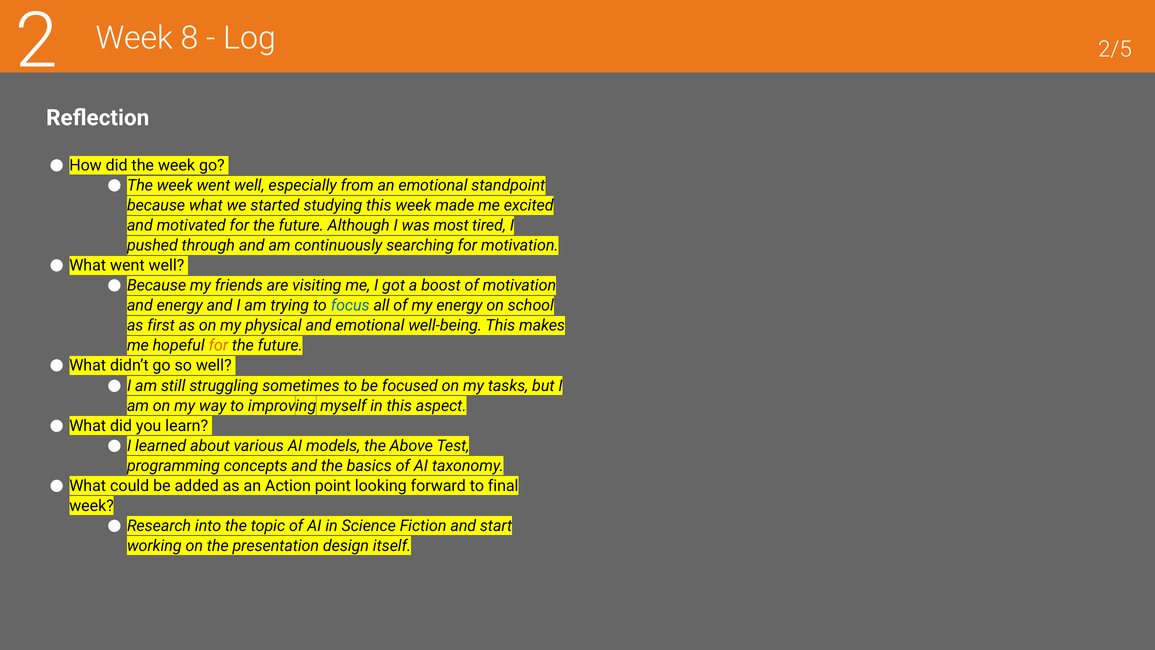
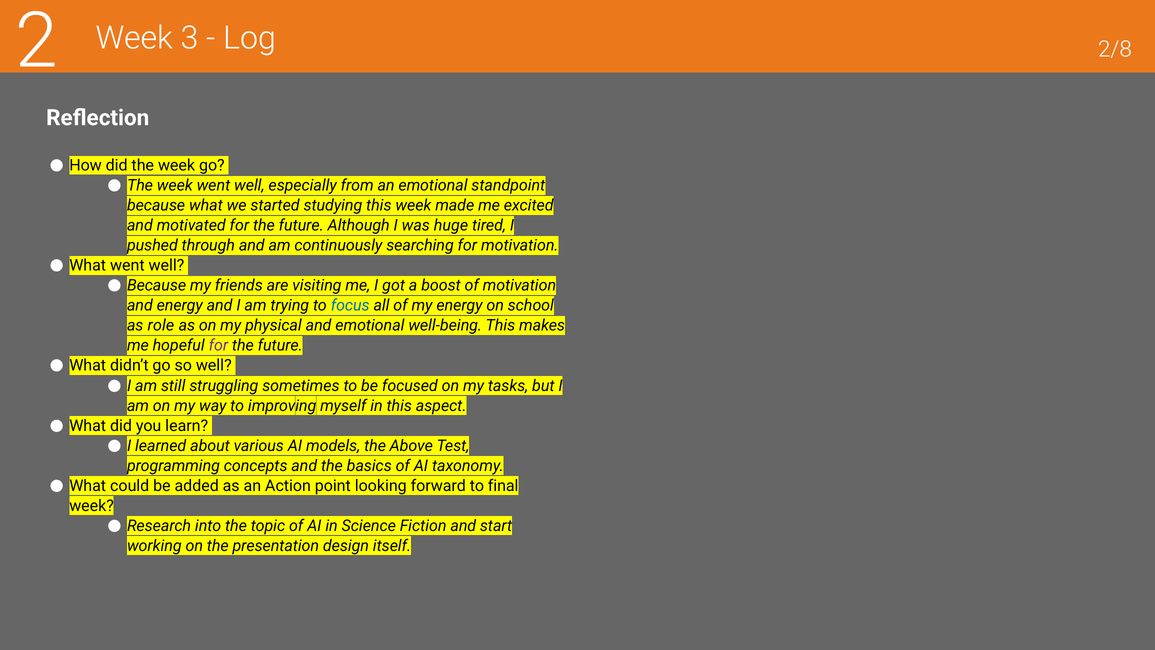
8: 8 -> 3
2/5: 2/5 -> 2/8
most: most -> huge
first: first -> role
for at (218, 346) colour: orange -> purple
